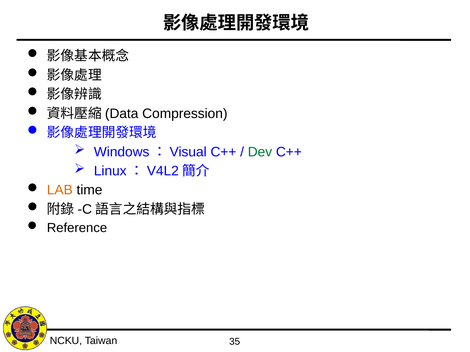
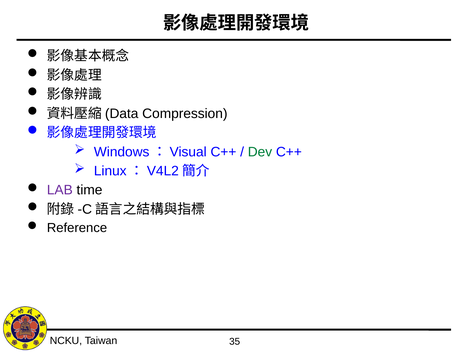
LAB colour: orange -> purple
